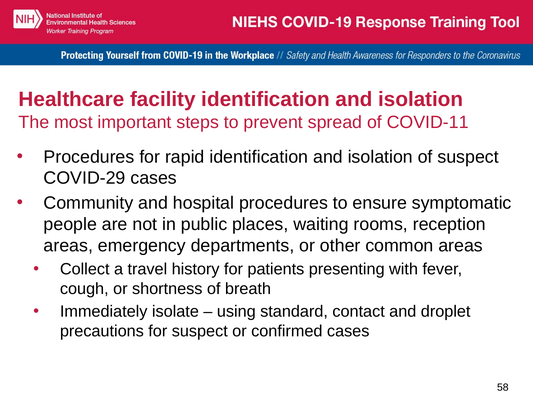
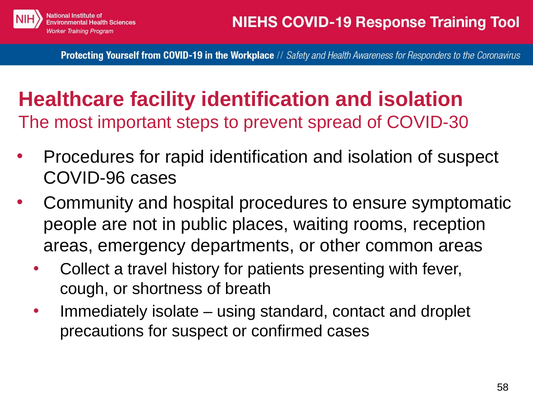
COVID-11: COVID-11 -> COVID-30
COVID-29: COVID-29 -> COVID-96
